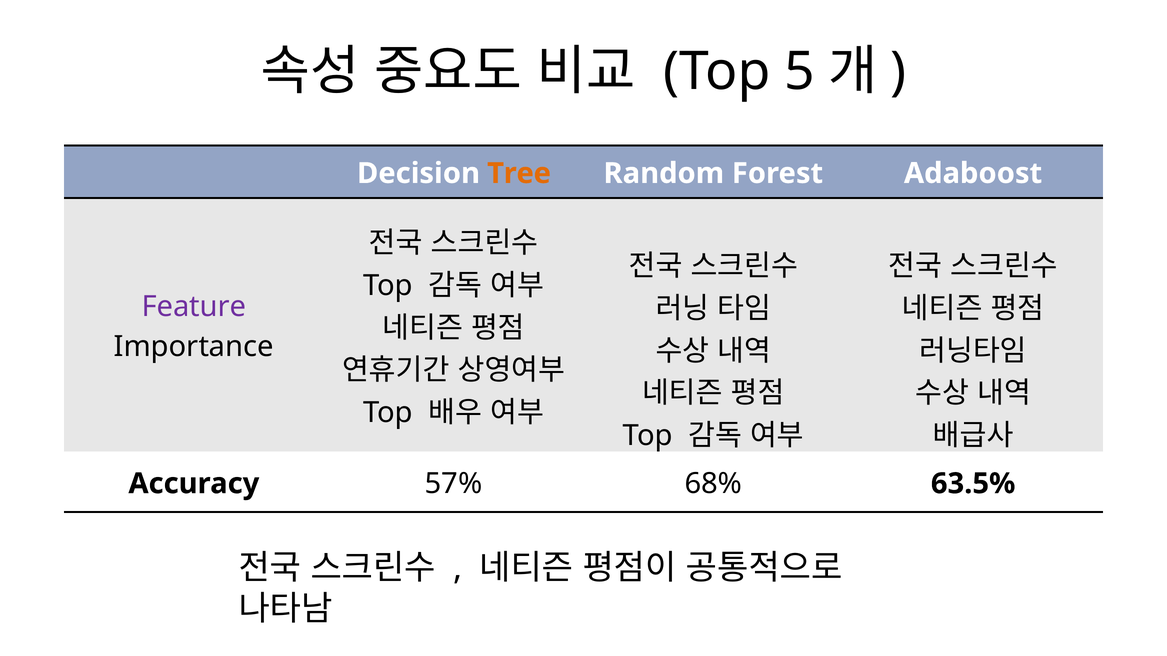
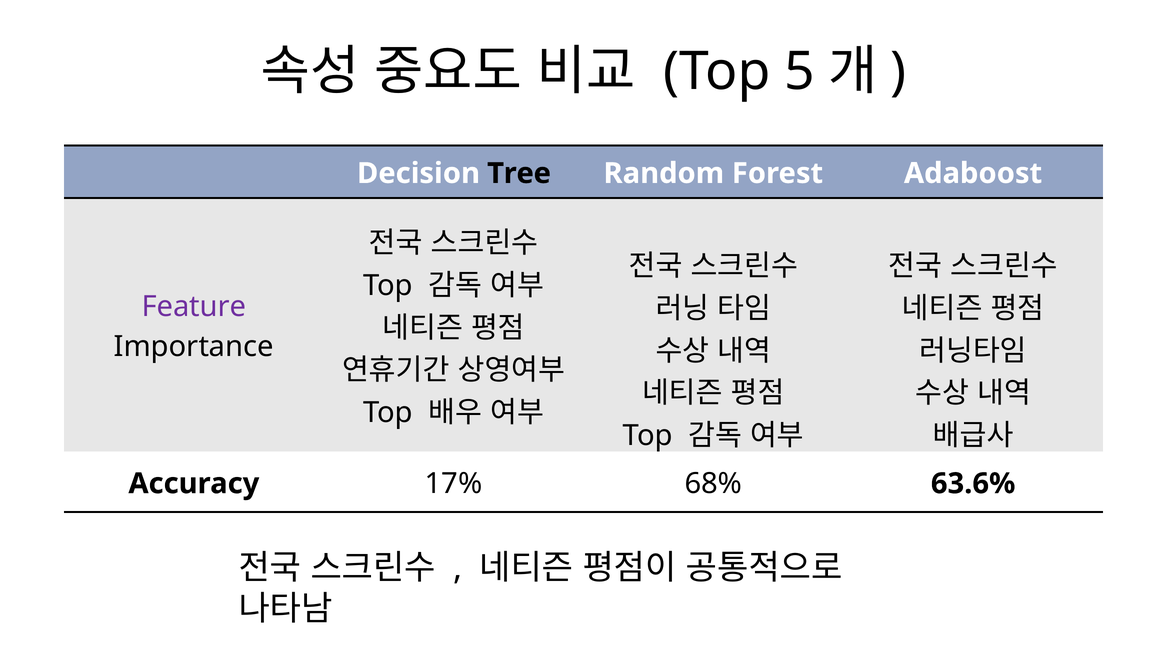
Tree colour: orange -> black
57%: 57% -> 17%
63.5%: 63.5% -> 63.6%
